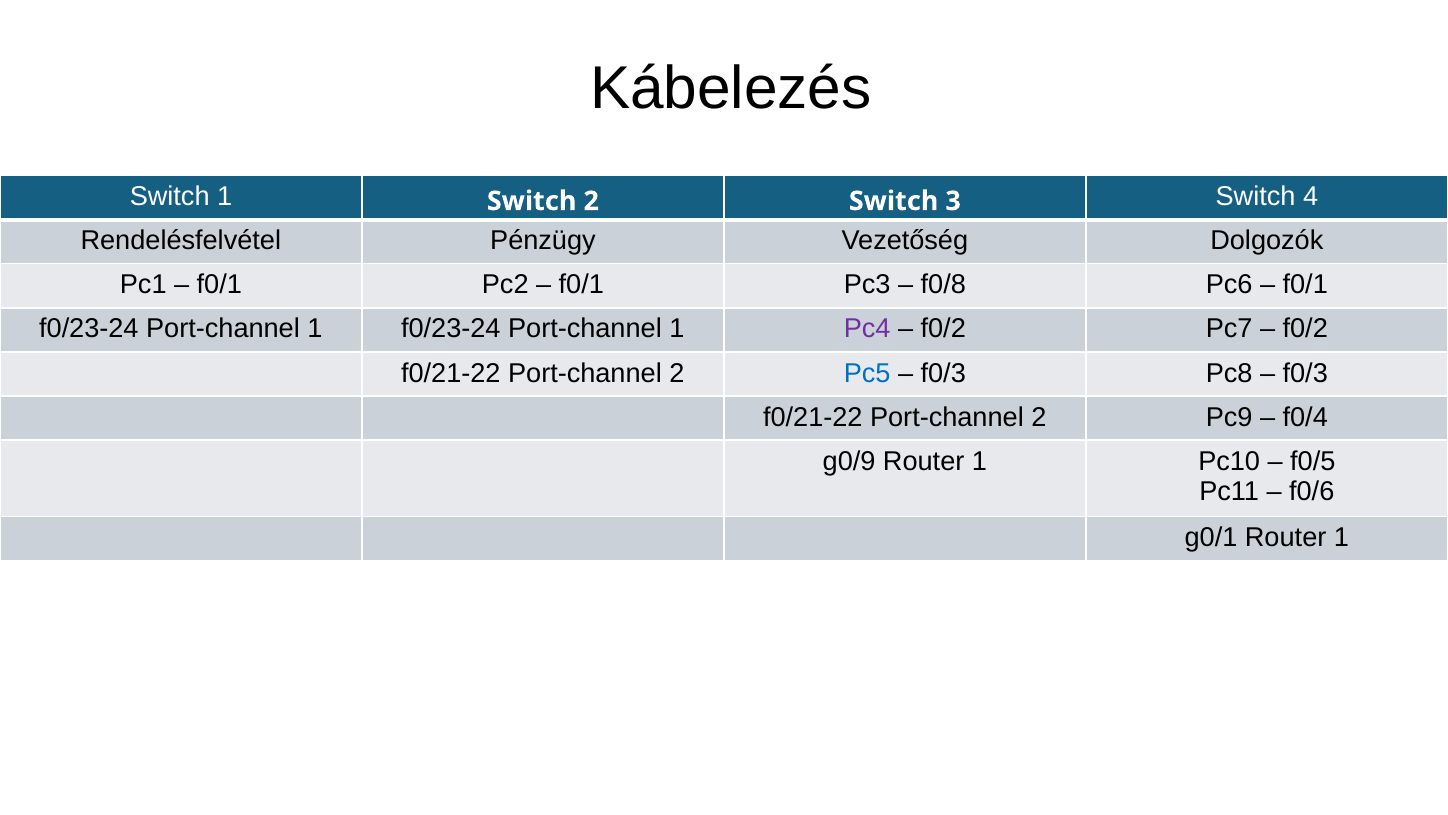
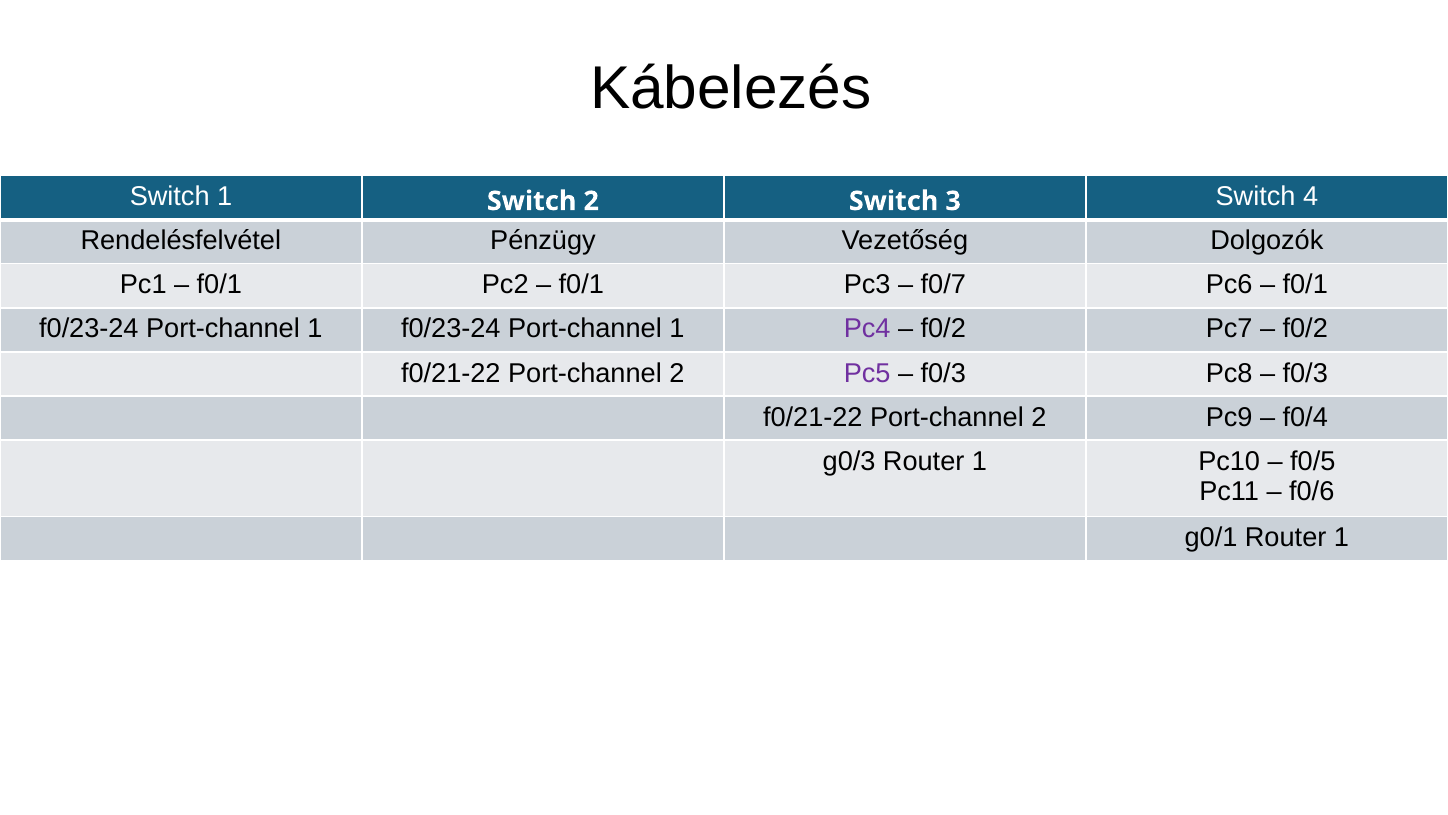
f0/8: f0/8 -> f0/7
Pc5 colour: blue -> purple
g0/9: g0/9 -> g0/3
